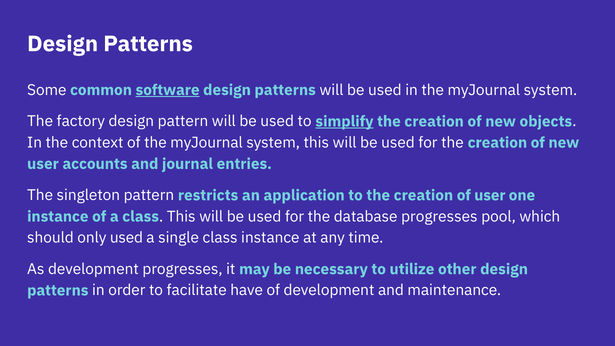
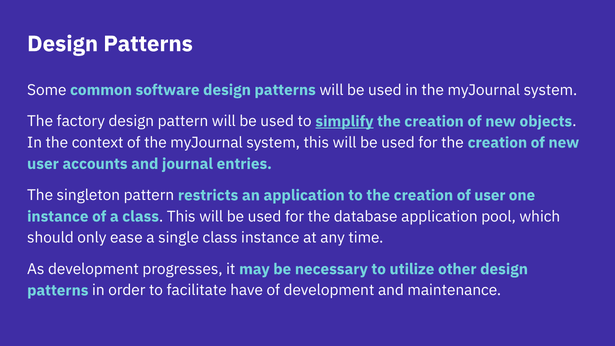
software underline: present -> none
database progresses: progresses -> application
only used: used -> ease
